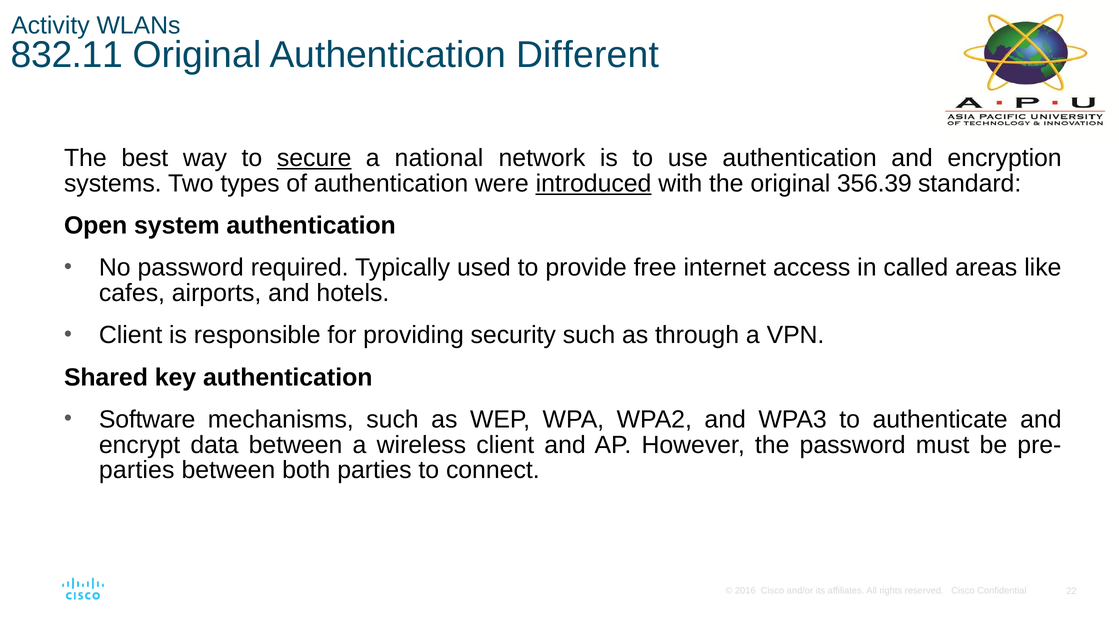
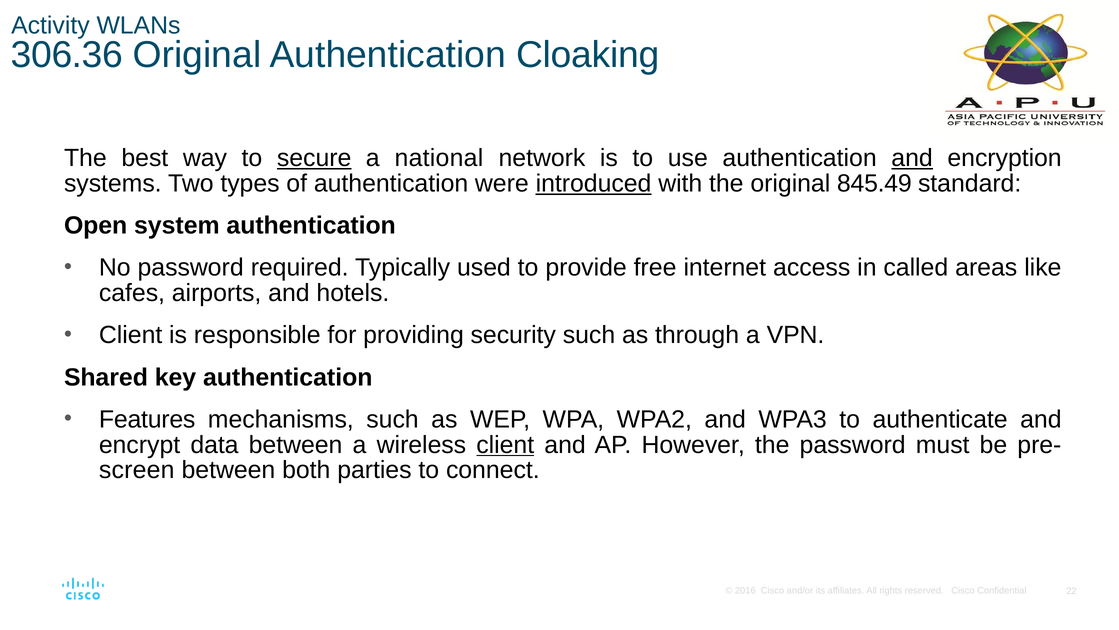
832.11: 832.11 -> 306.36
Different: Different -> Cloaking
and at (912, 158) underline: none -> present
356.39: 356.39 -> 845.49
Software: Software -> Features
client at (505, 444) underline: none -> present
parties at (137, 470): parties -> screen
